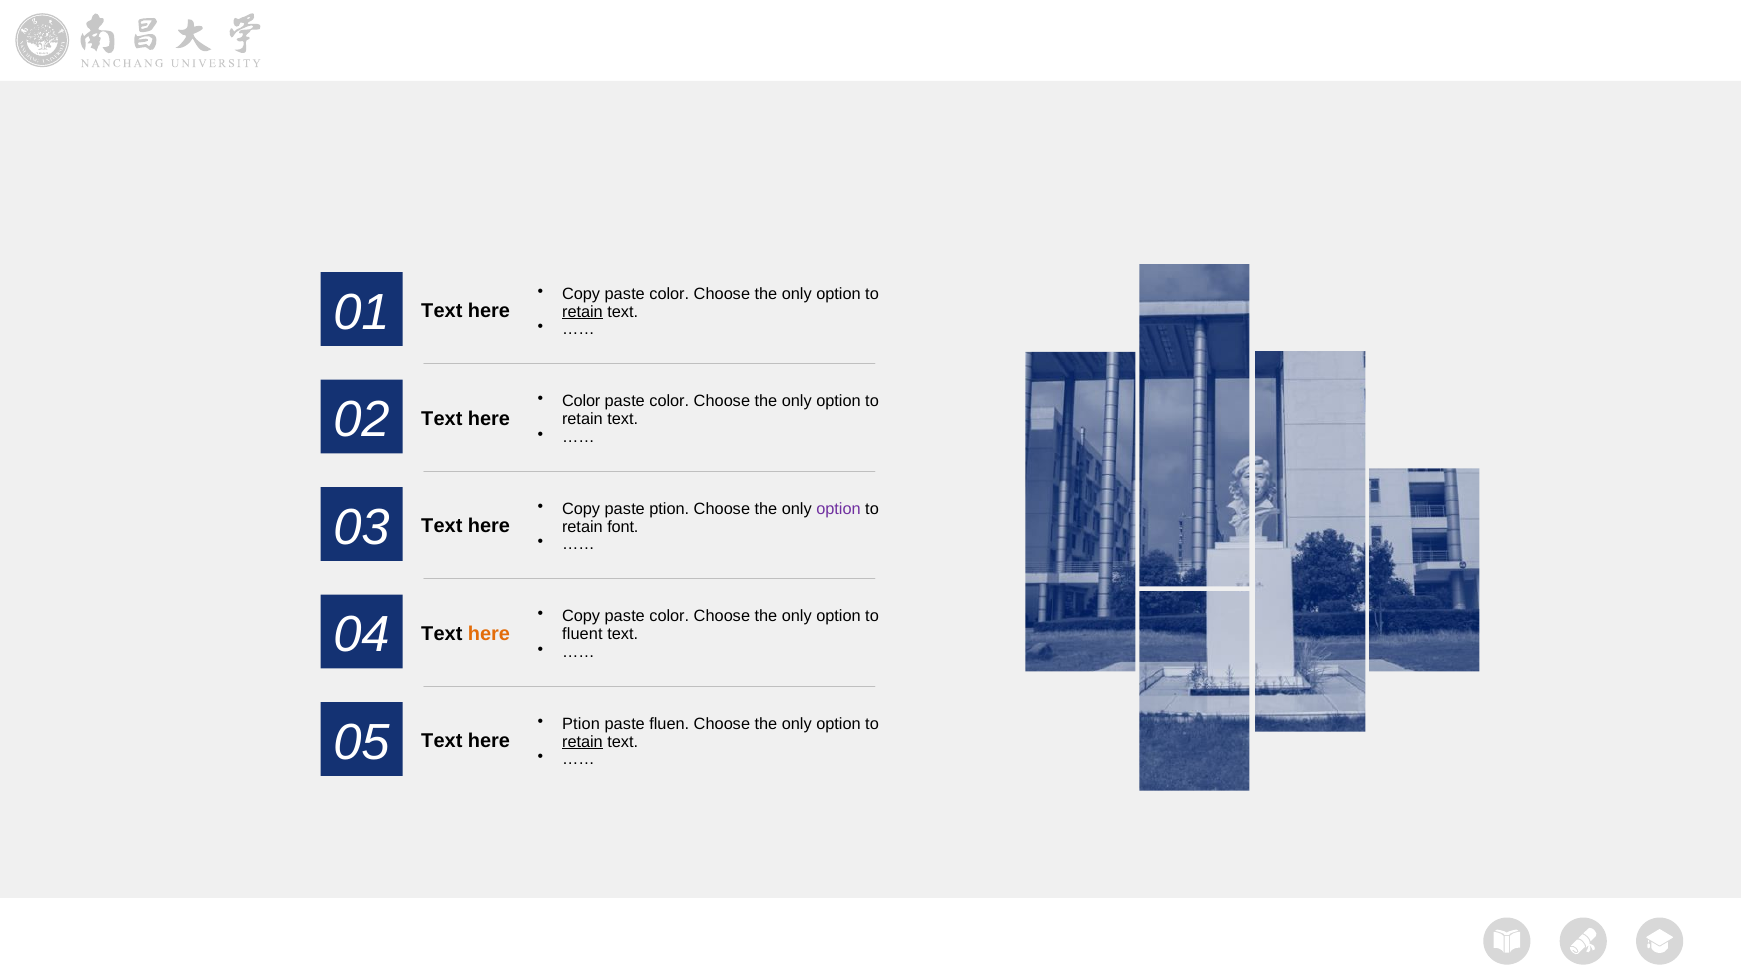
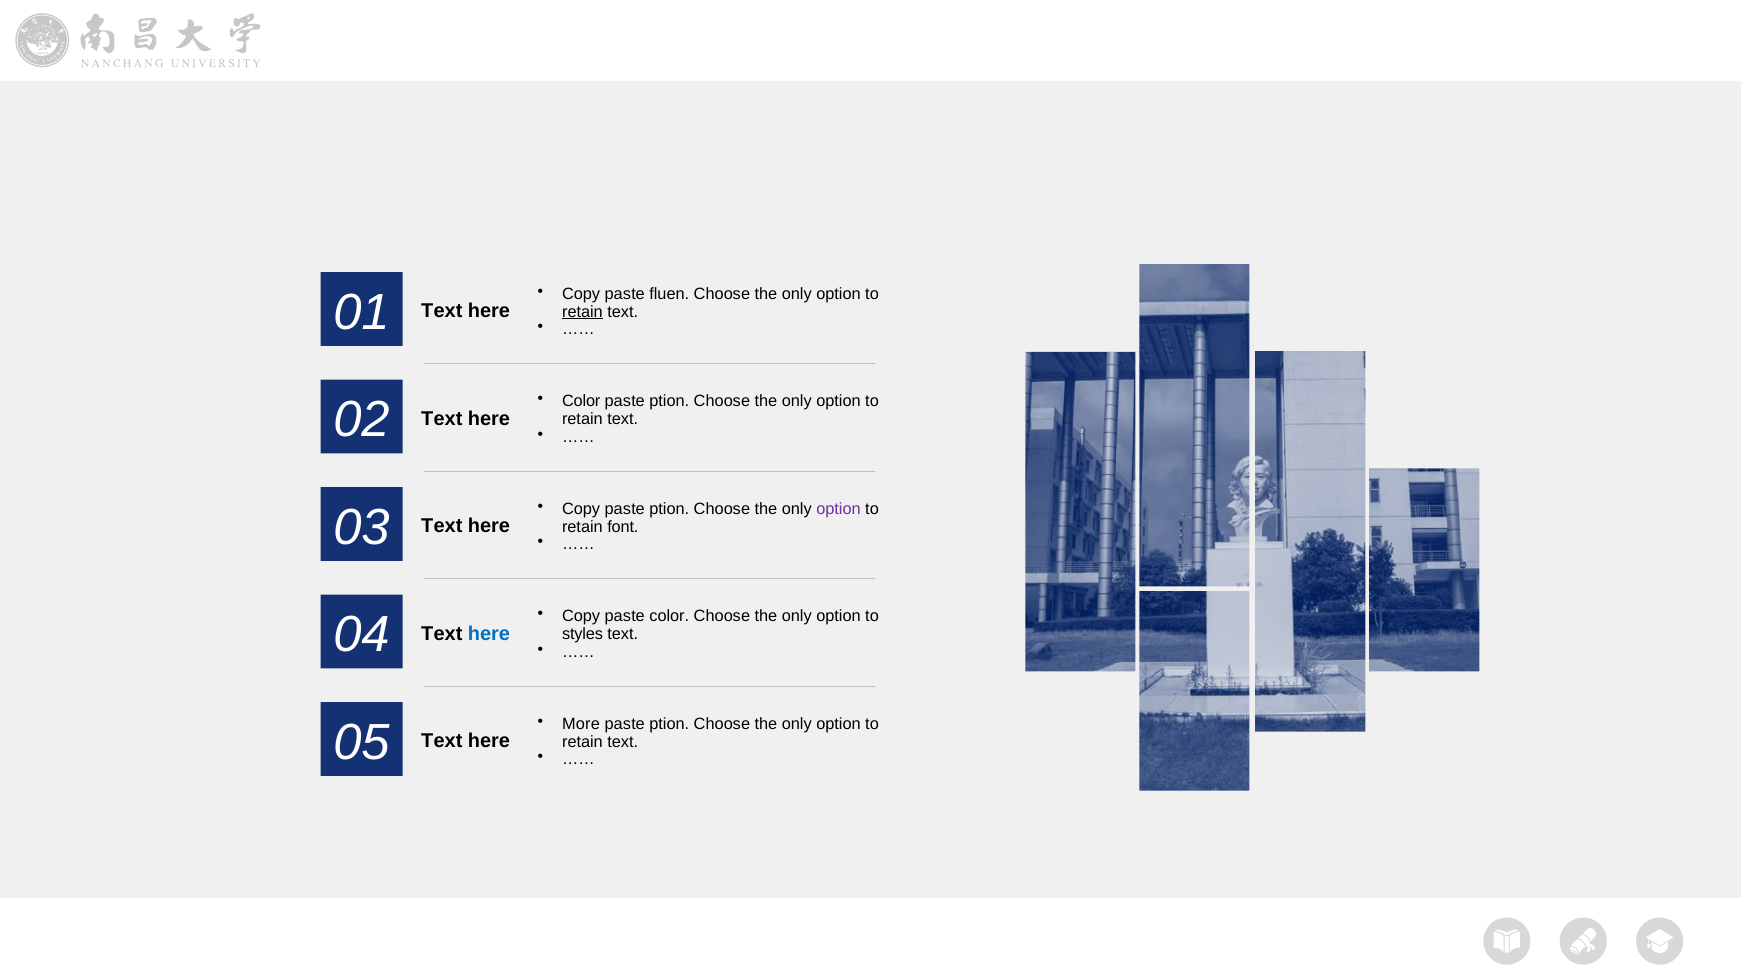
color at (669, 294): color -> fluen
color at (669, 402): color -> ption
here at (489, 634) colour: orange -> blue
fluent: fluent -> styles
Ption at (581, 724): Ption -> More
fluen at (669, 724): fluen -> ption
retain at (582, 742) underline: present -> none
